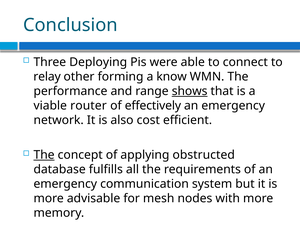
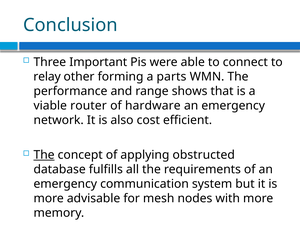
Deploying: Deploying -> Important
know: know -> parts
shows underline: present -> none
effectively: effectively -> hardware
